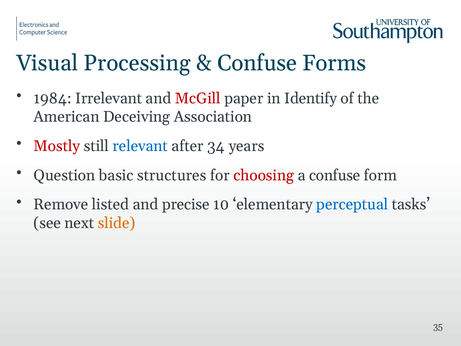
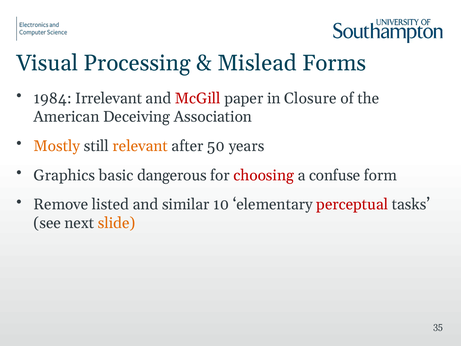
Confuse at (257, 63): Confuse -> Mislead
Identify: Identify -> Closure
Mostly colour: red -> orange
relevant colour: blue -> orange
34: 34 -> 50
Question: Question -> Graphics
structures: structures -> dangerous
precise: precise -> similar
perceptual colour: blue -> red
